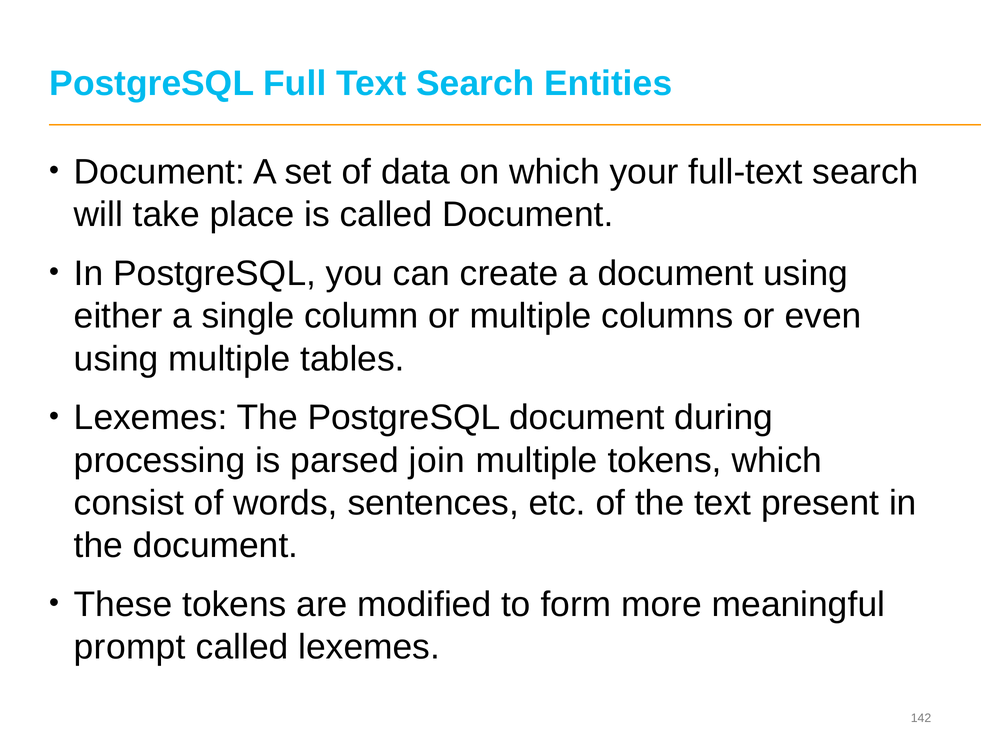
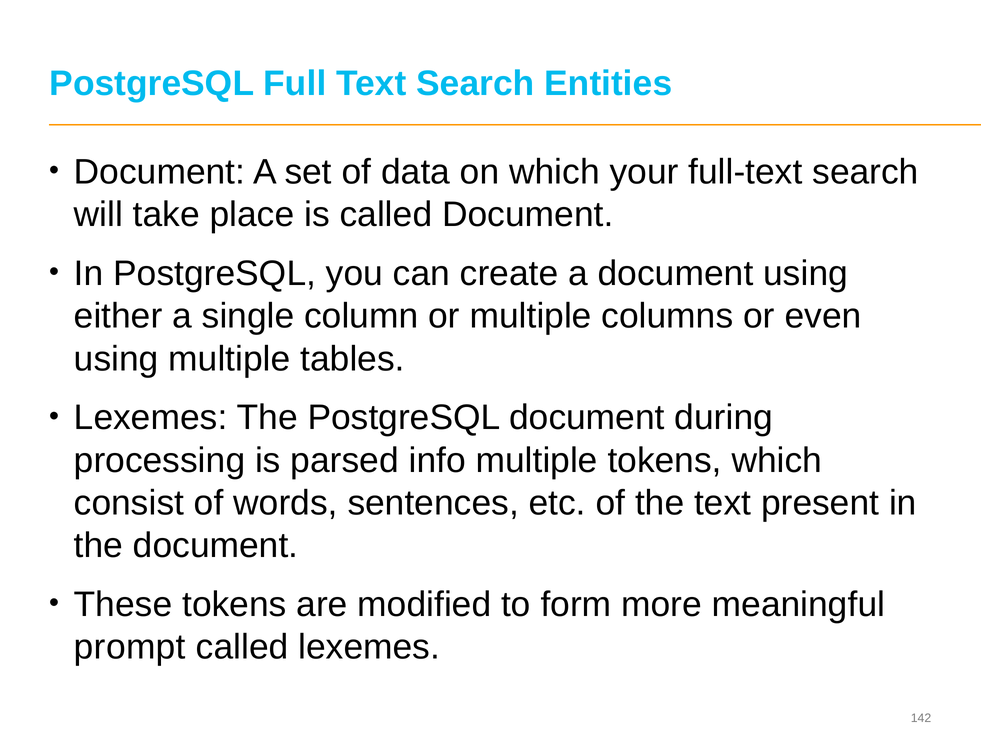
join: join -> info
